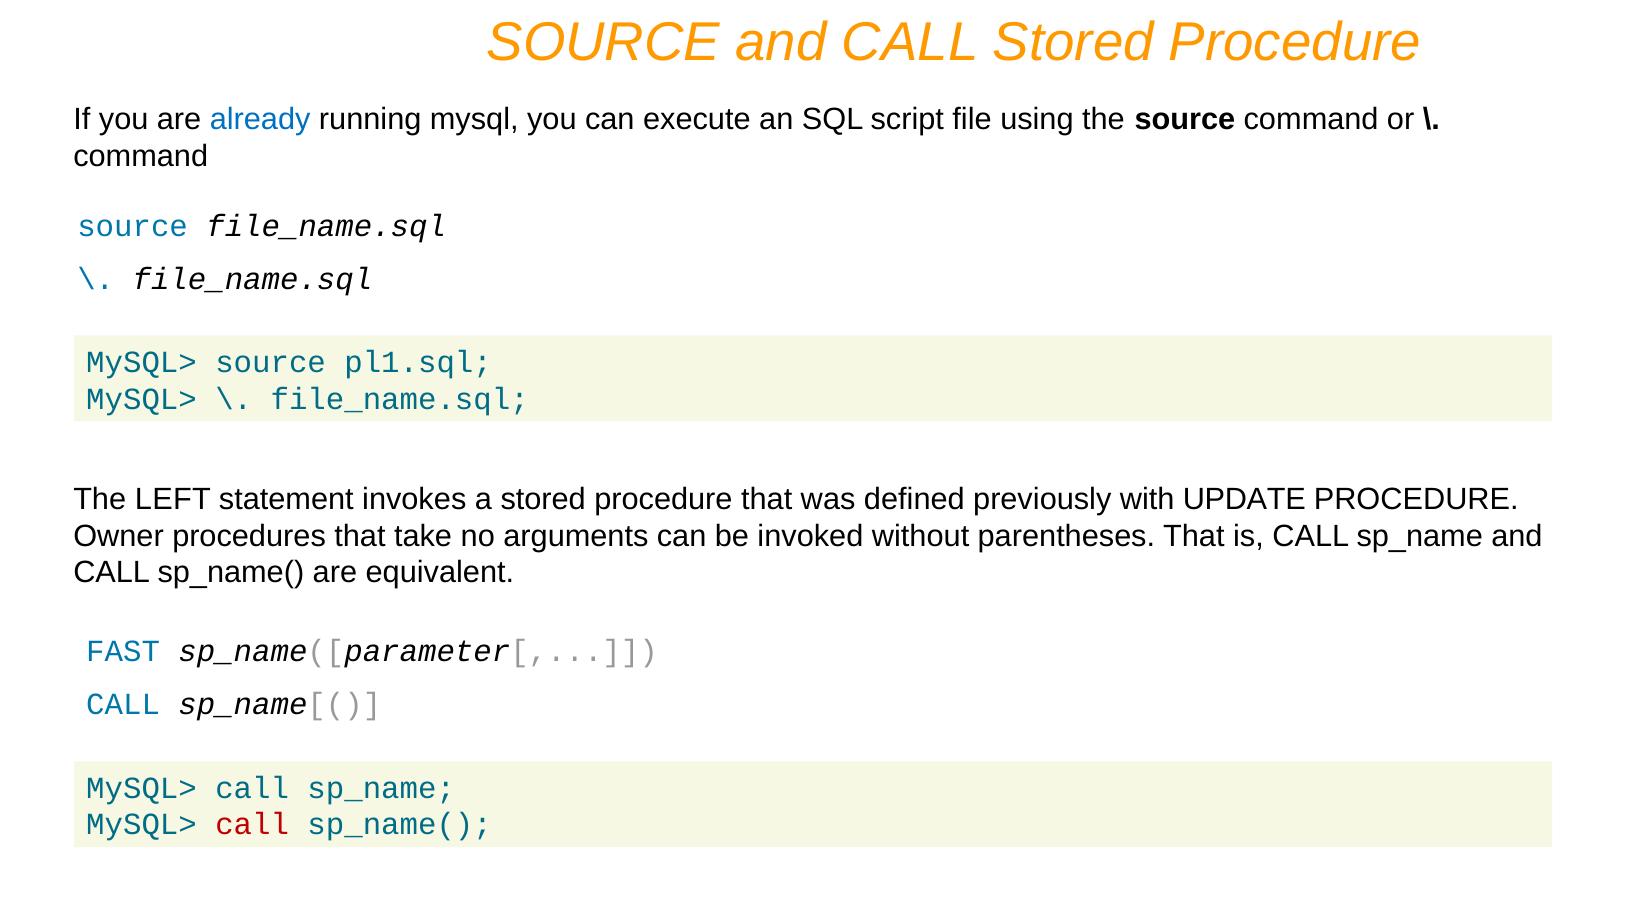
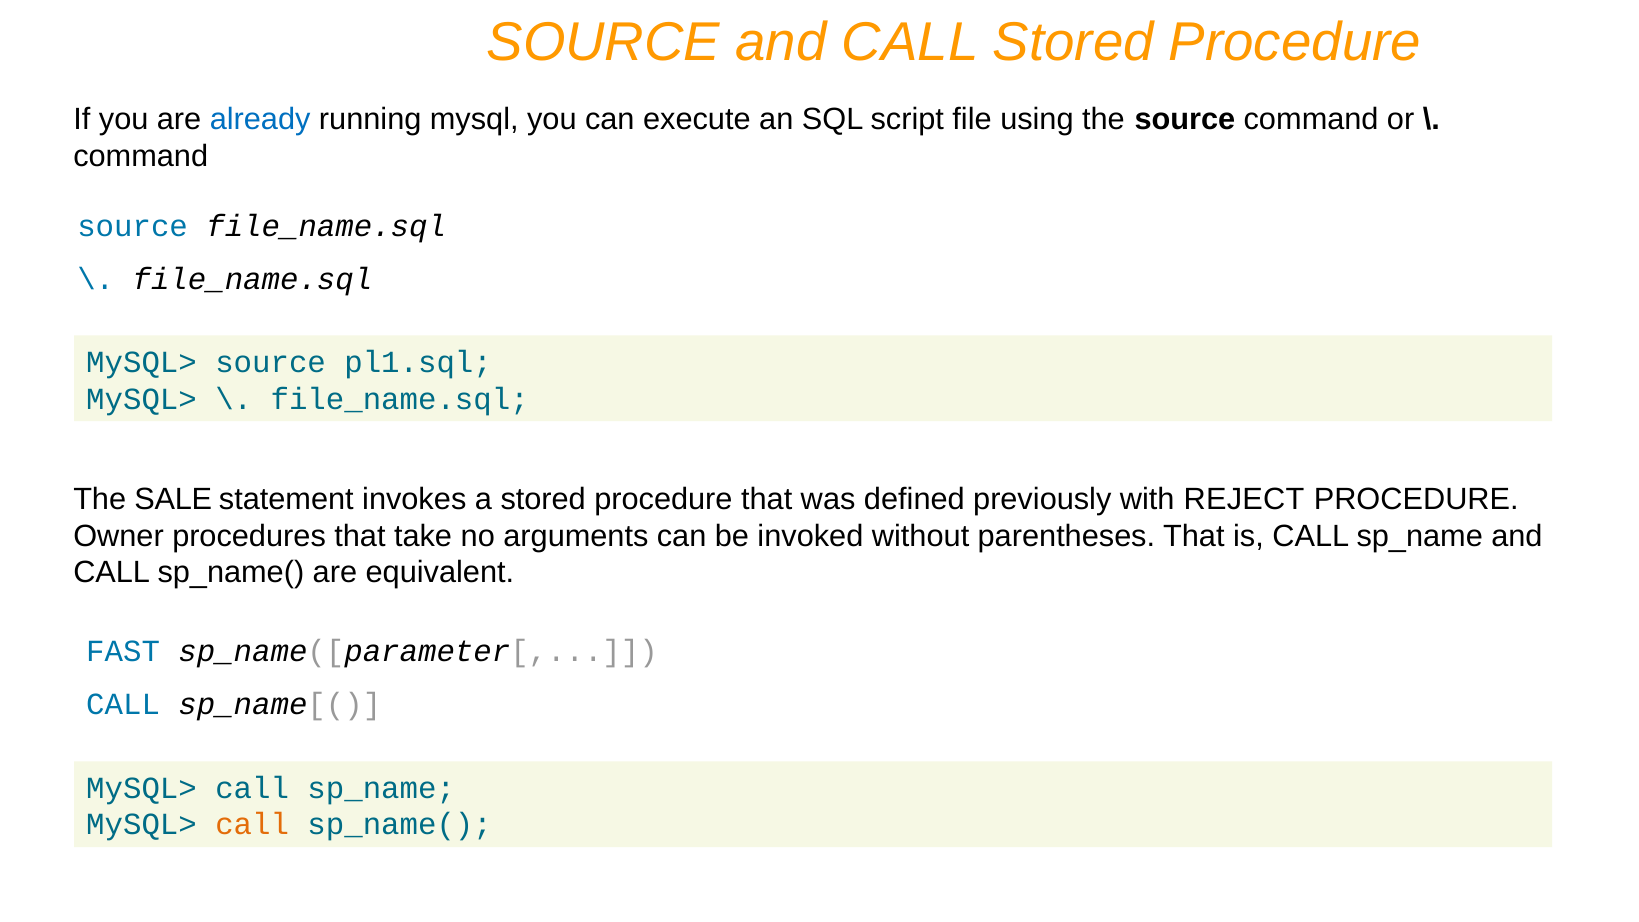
LEFT: LEFT -> SALE
UPDATE: UPDATE -> REJECT
call at (252, 825) colour: red -> orange
